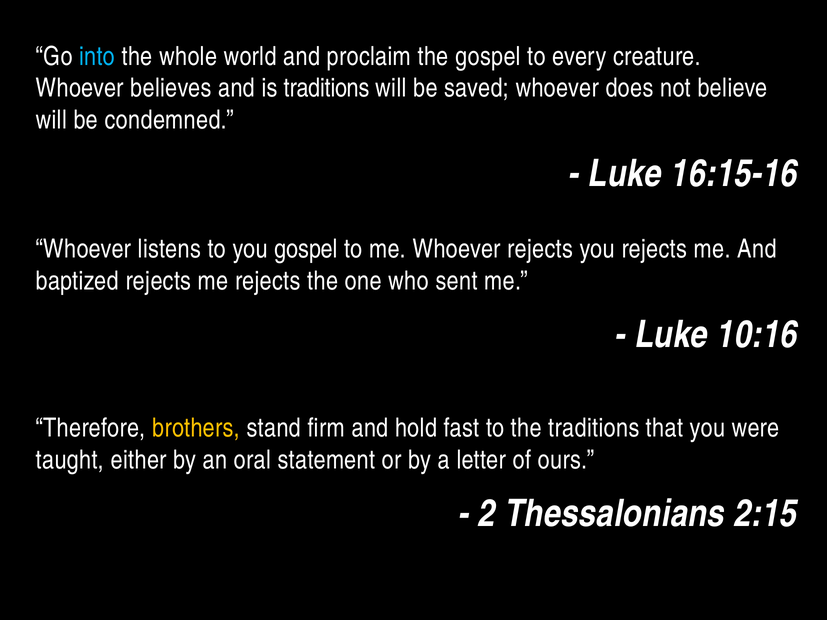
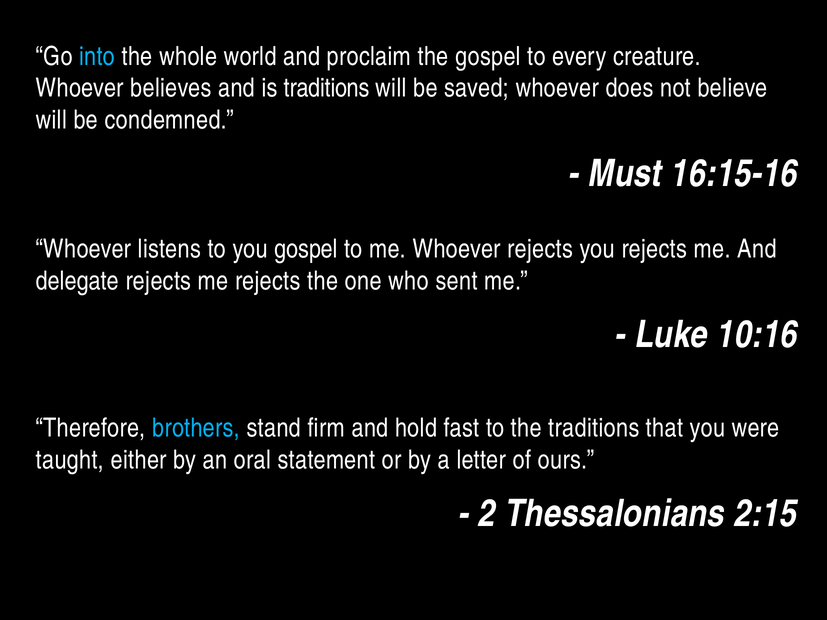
Luke at (625, 174): Luke -> Must
baptized: baptized -> delegate
brothers colour: yellow -> light blue
